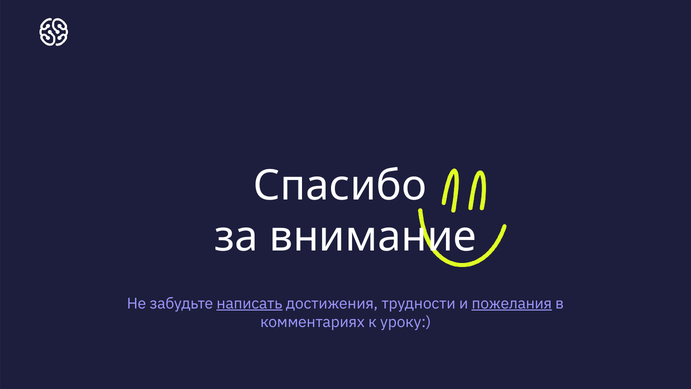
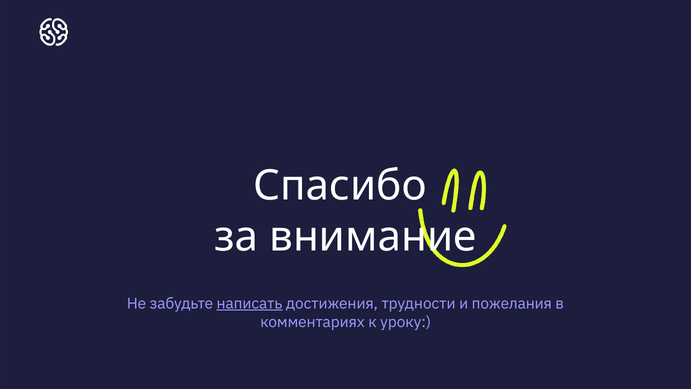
пожелания underline: present -> none
